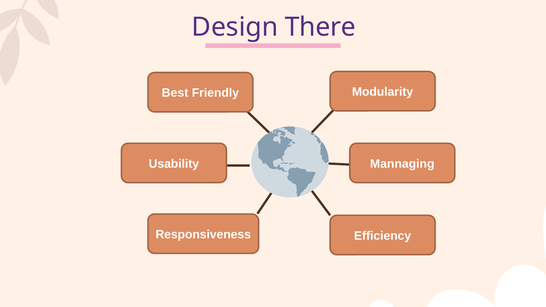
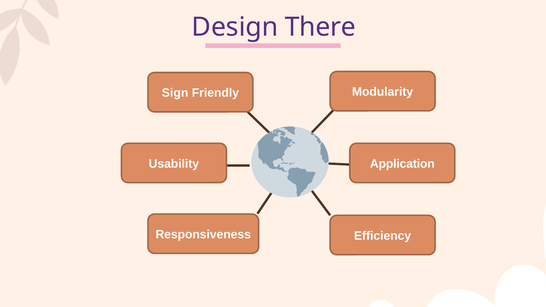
Best: Best -> Sign
Mannaging: Mannaging -> Application
